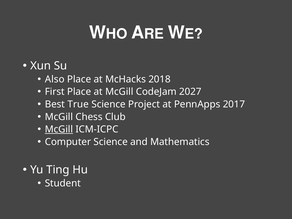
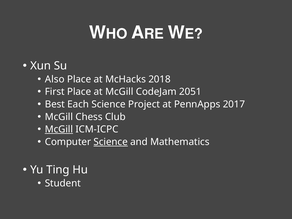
2027: 2027 -> 2051
True: True -> Each
Science at (111, 142) underline: none -> present
